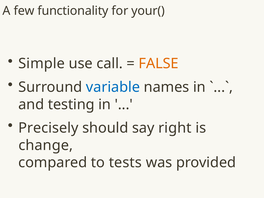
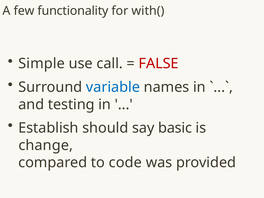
your(: your( -> with(
FALSE colour: orange -> red
Precisely: Precisely -> Establish
right: right -> basic
tests: tests -> code
